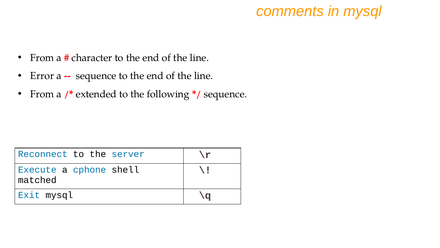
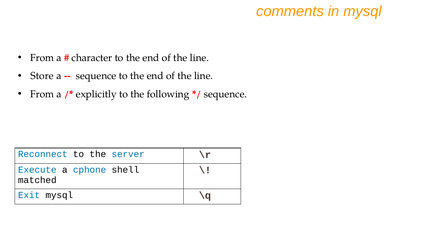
Error: Error -> Store
extended: extended -> explicitly
